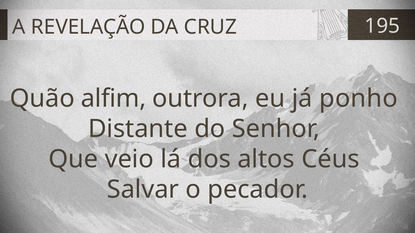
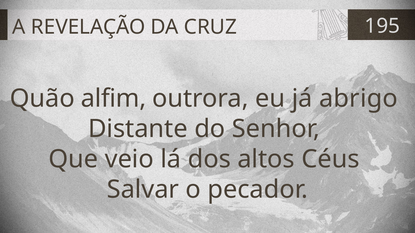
ponho: ponho -> abrigo
